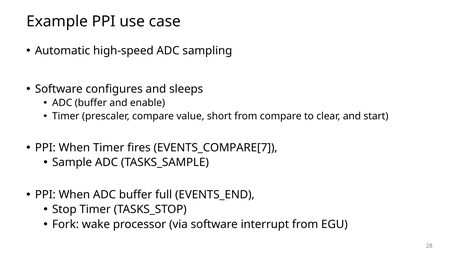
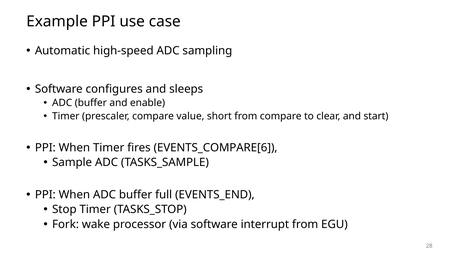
EVENTS_COMPARE[7: EVENTS_COMPARE[7 -> EVENTS_COMPARE[6
